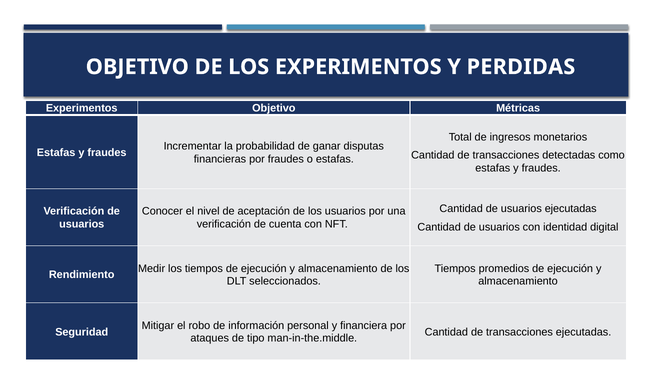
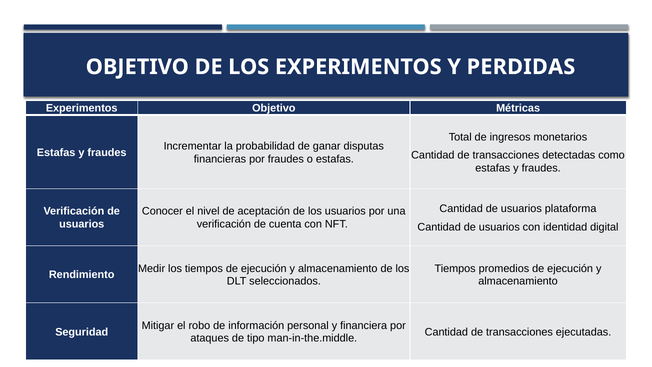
usuarios ejecutadas: ejecutadas -> plataforma
